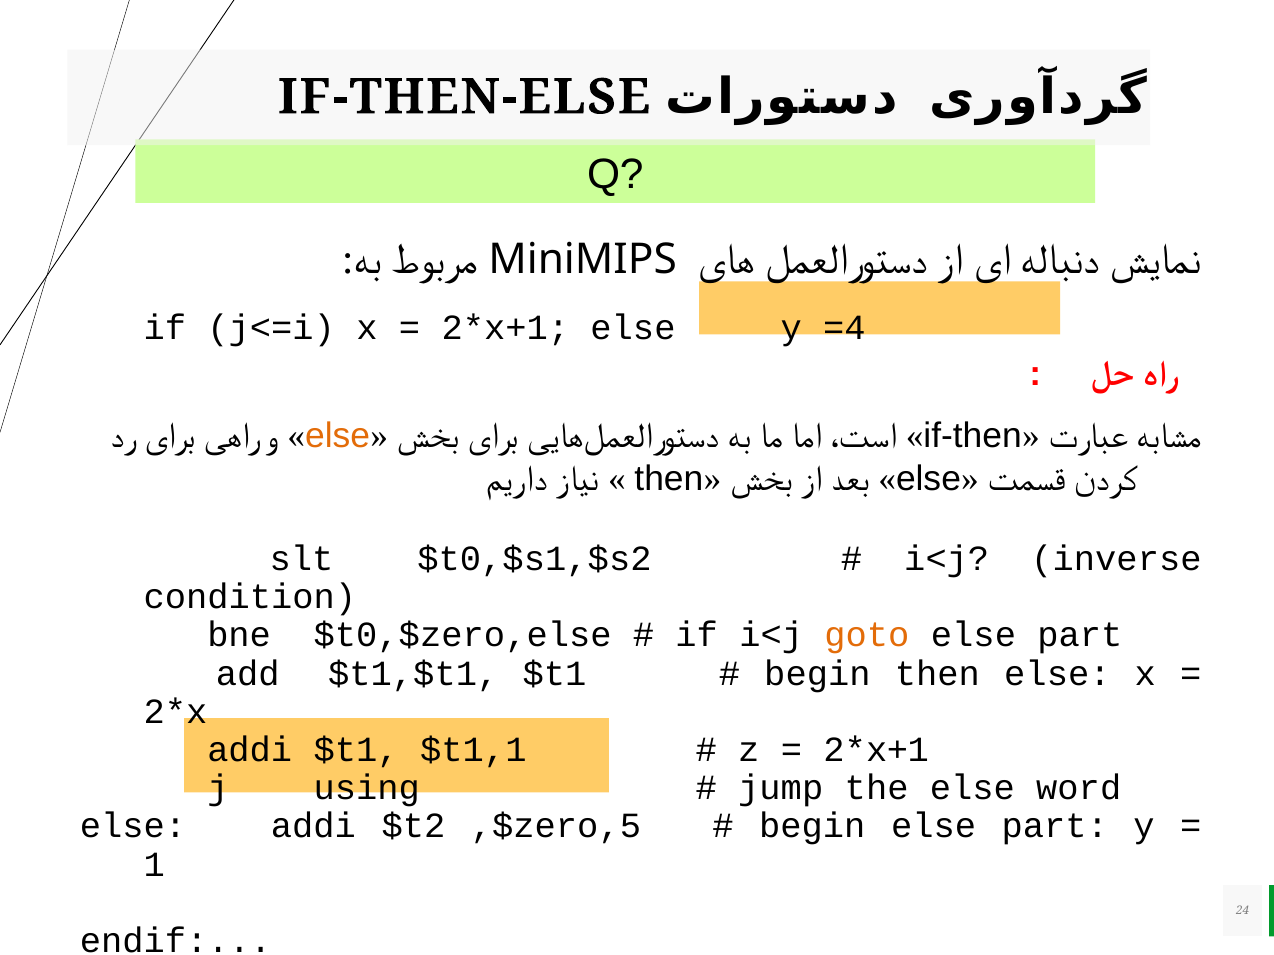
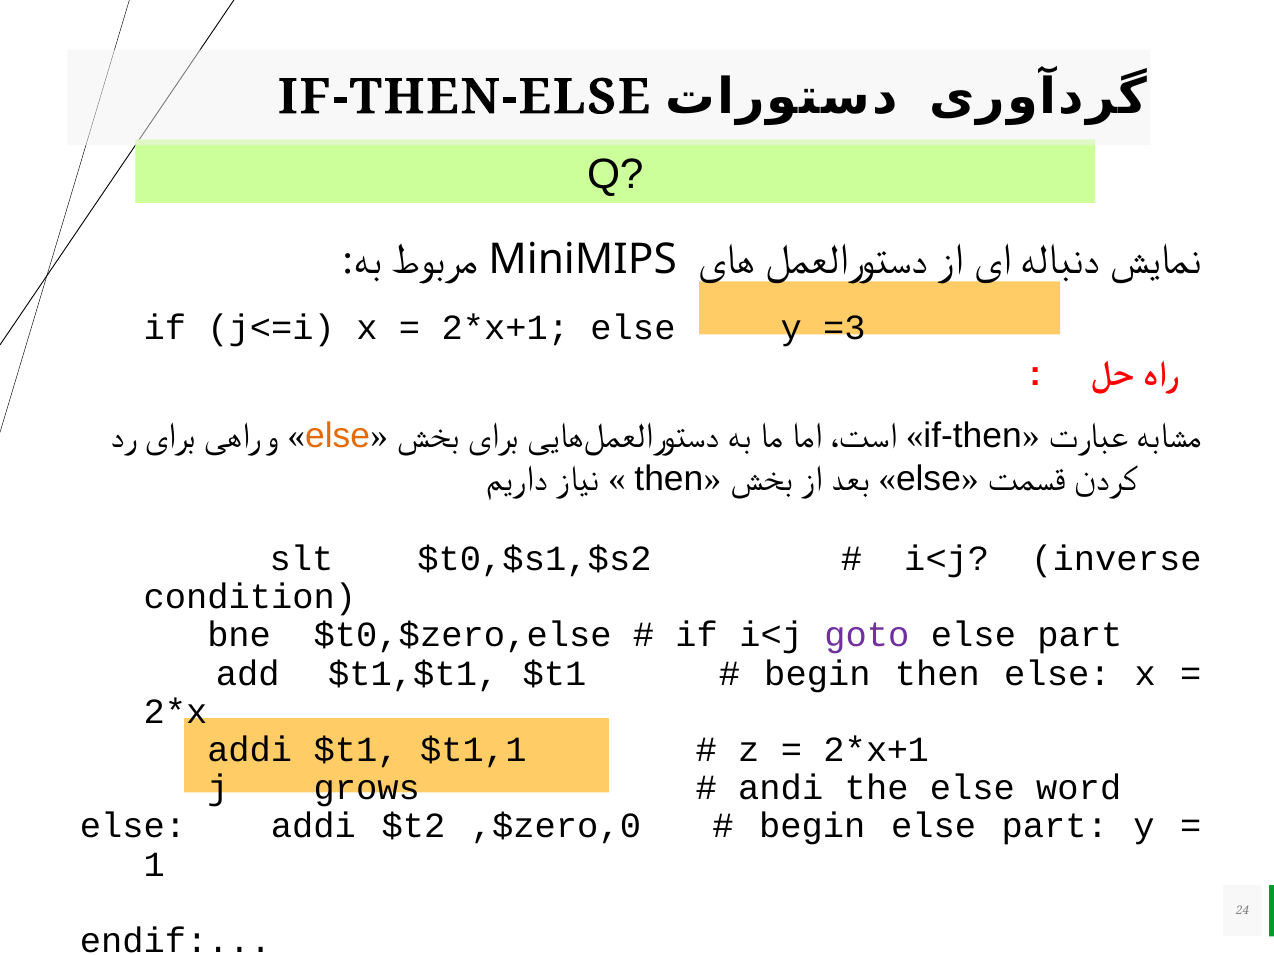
=4: =4 -> =3
goto colour: orange -> purple
using: using -> grows
jump: jump -> andi
,$zero,5: ,$zero,5 -> ,$zero,0
